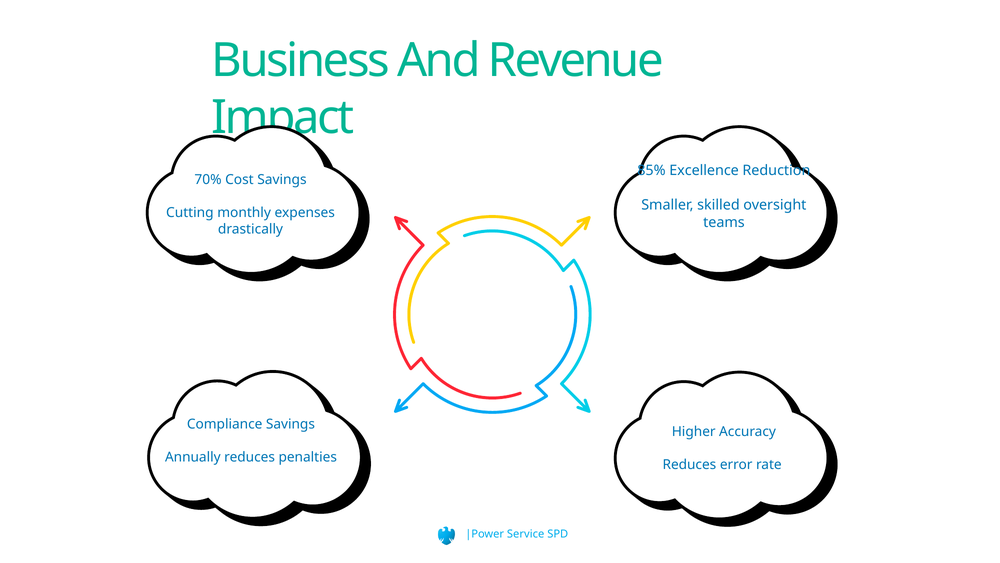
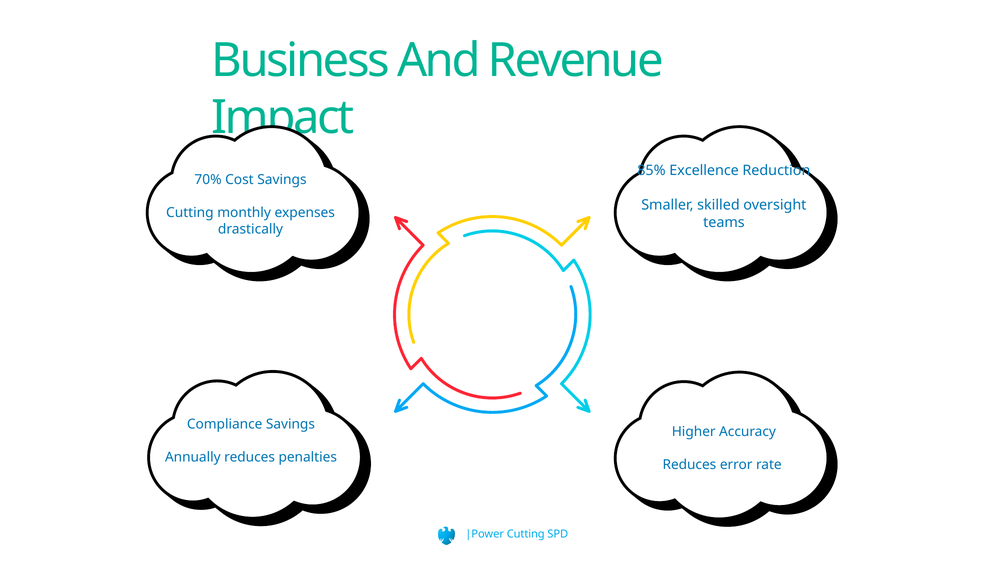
Service at (526, 533): Service -> Cutting
